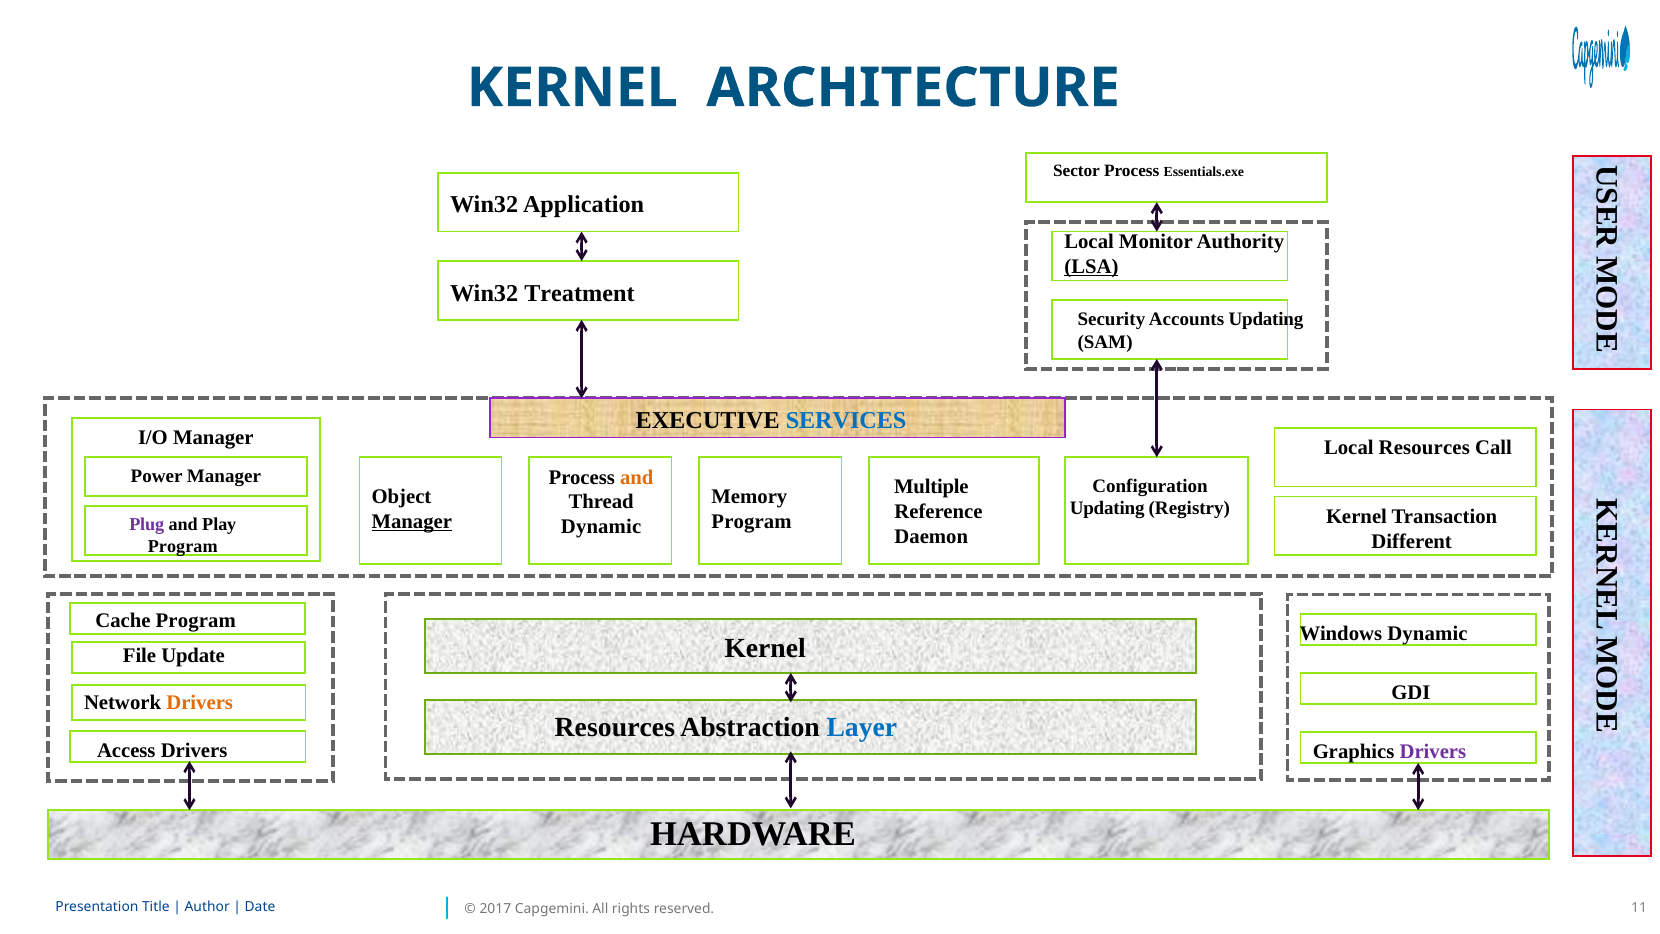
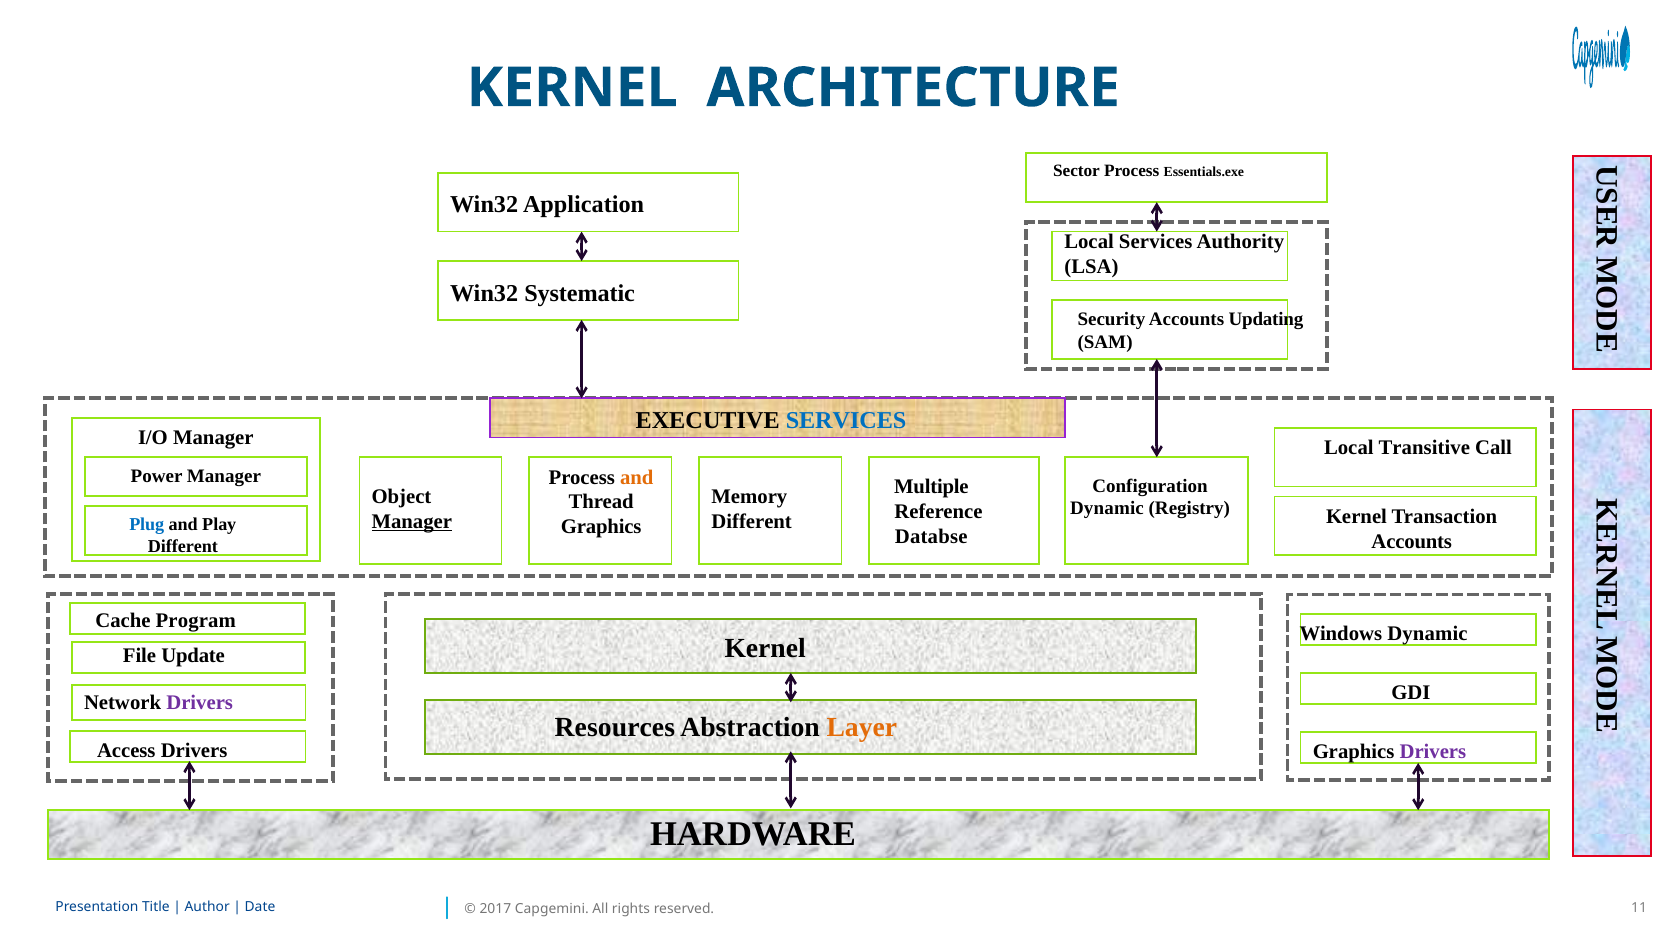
Local Monitor: Monitor -> Services
LSA underline: present -> none
Treatment: Treatment -> Systematic
Local Resources: Resources -> Transitive
Updating at (1107, 509): Updating -> Dynamic
Program at (752, 522): Program -> Different
Plug colour: purple -> blue
Dynamic at (601, 527): Dynamic -> Graphics
Daemon: Daemon -> Databse
Different at (1412, 541): Different -> Accounts
Program at (183, 546): Program -> Different
Drivers at (200, 702) colour: orange -> purple
Layer colour: blue -> orange
